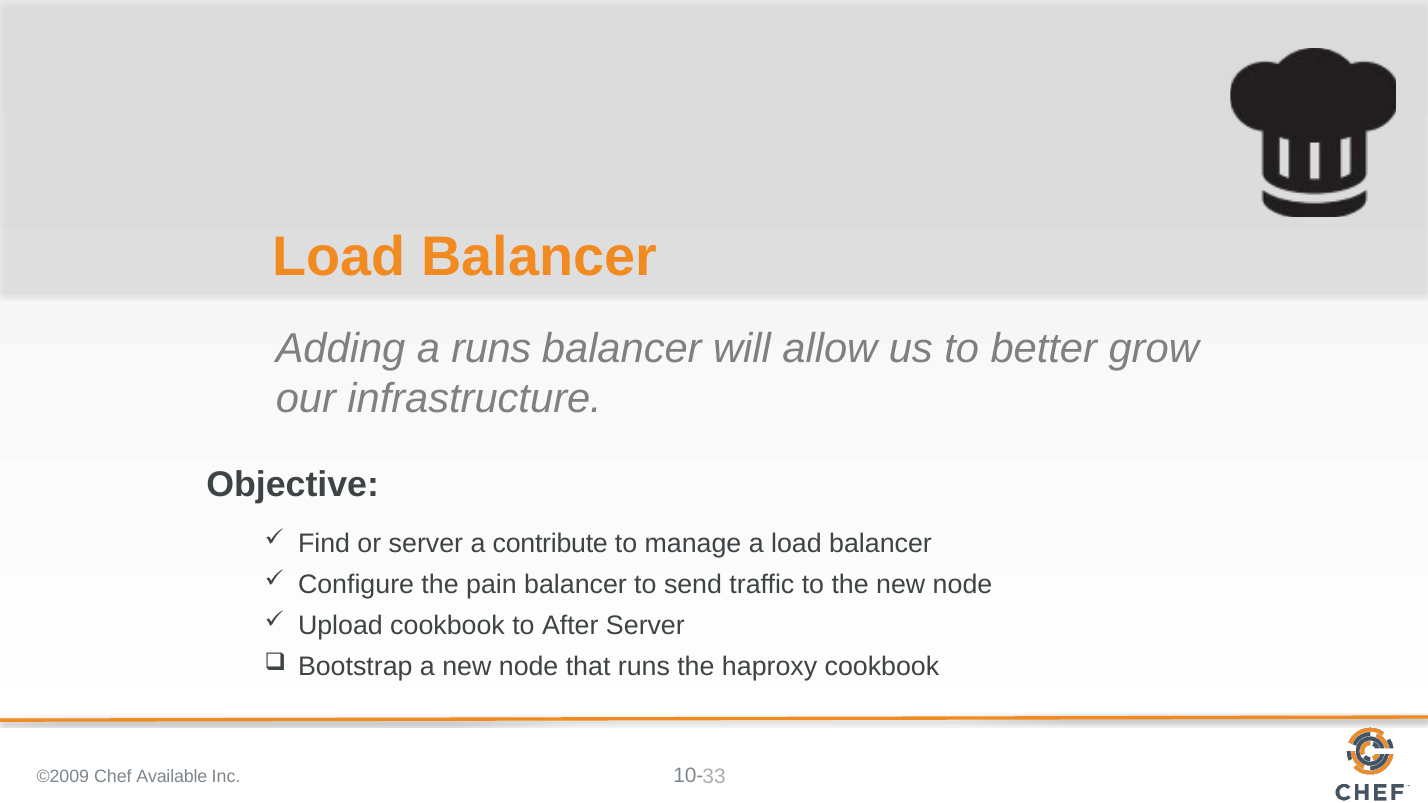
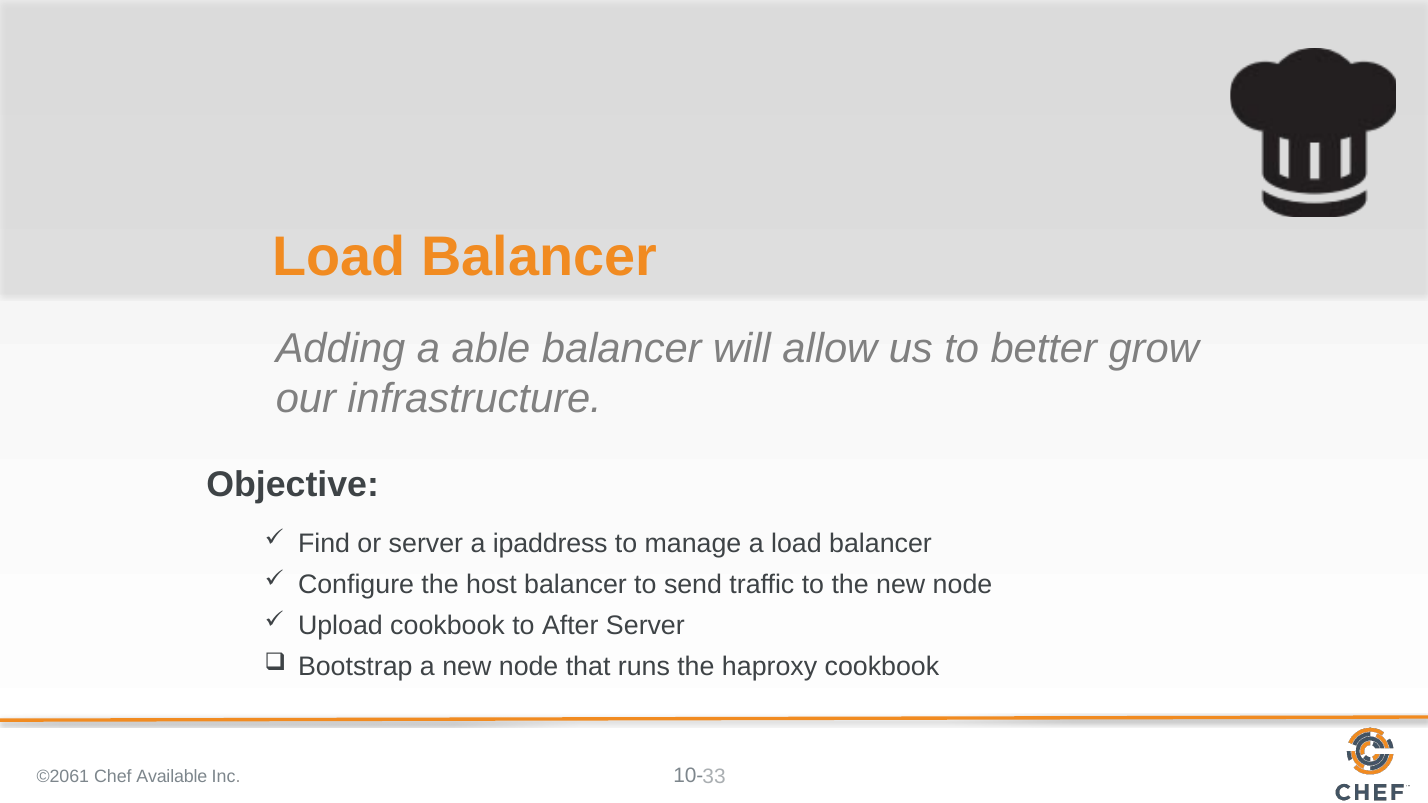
a runs: runs -> able
contribute: contribute -> ipaddress
pain: pain -> host
©2009: ©2009 -> ©2061
